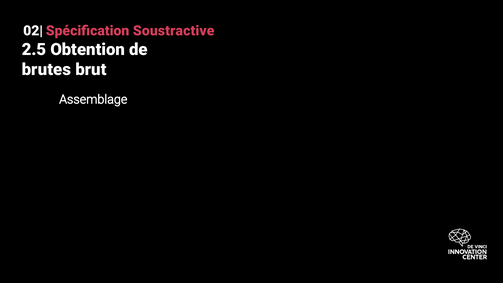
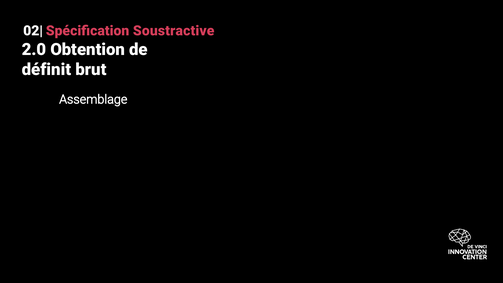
2.5: 2.5 -> 2.0
brutes: brutes -> définit
